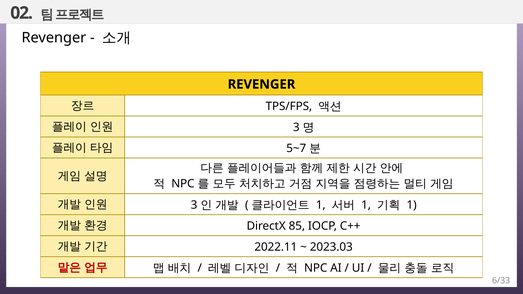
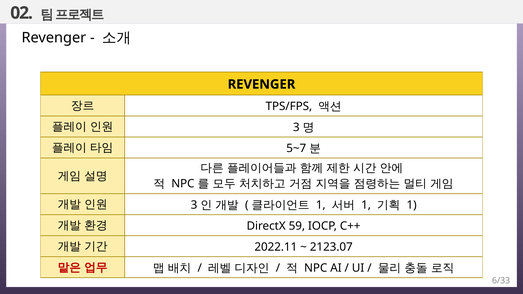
85: 85 -> 59
2023.03: 2023.03 -> 2123.07
